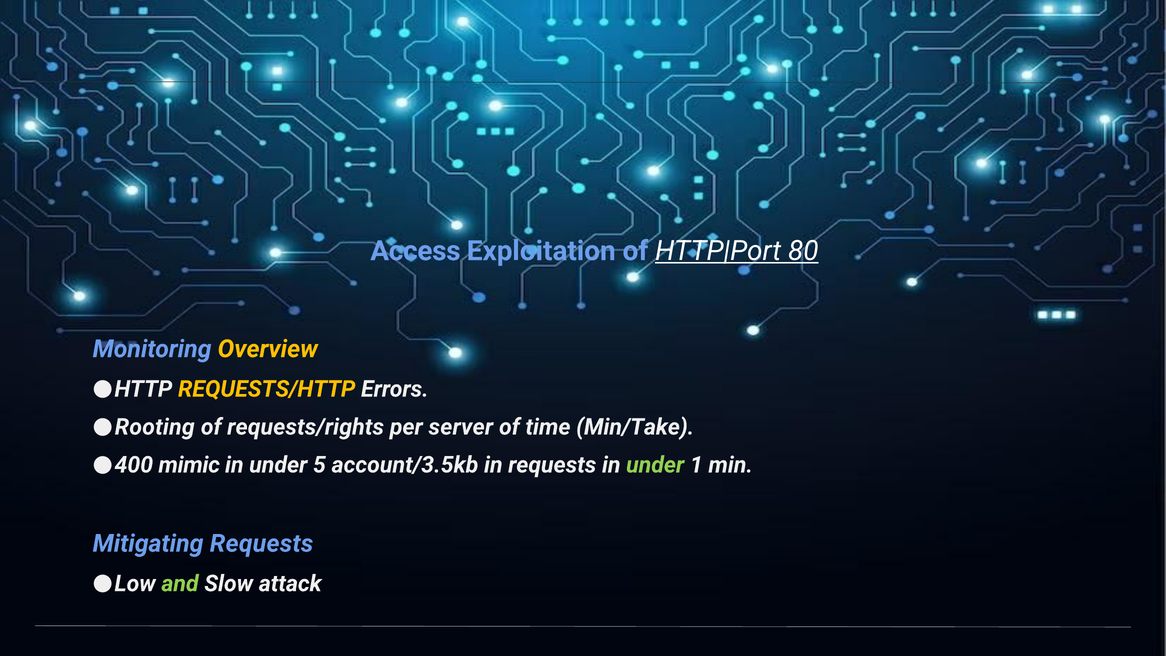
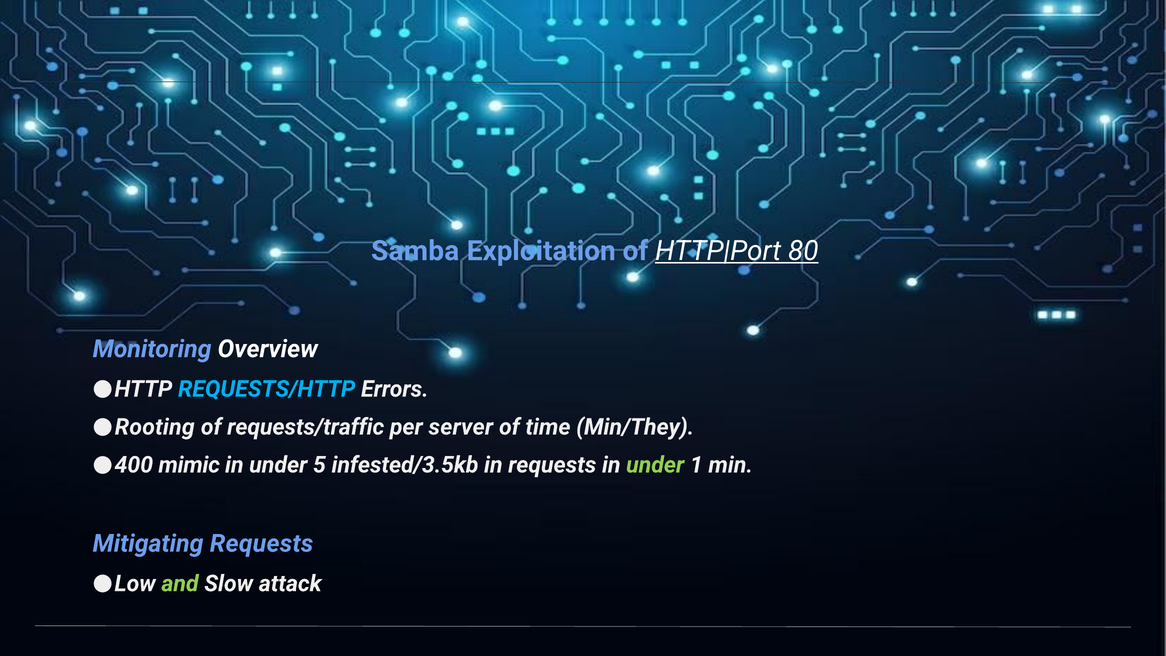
Access: Access -> Samba
Overview colour: yellow -> white
REQUESTS/HTTP colour: yellow -> light blue
requests/rights: requests/rights -> requests/traffic
Min/Take: Min/Take -> Min/They
account/3.5kb: account/3.5kb -> infested/3.5kb
